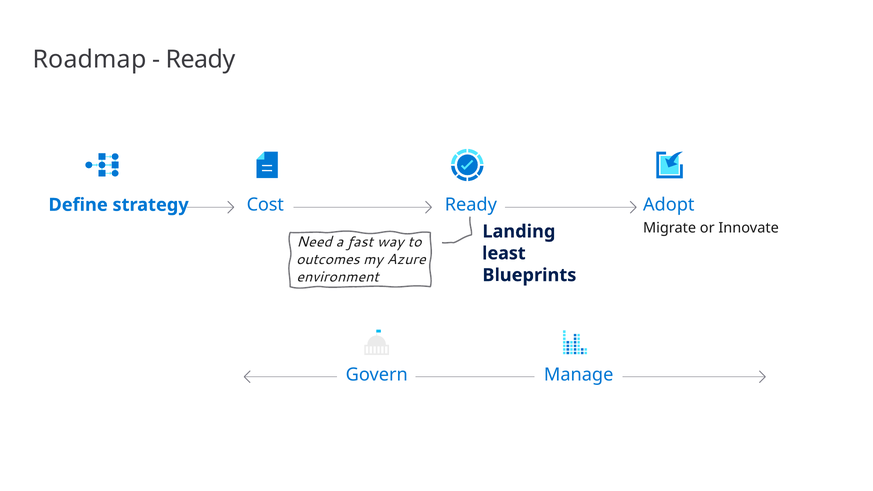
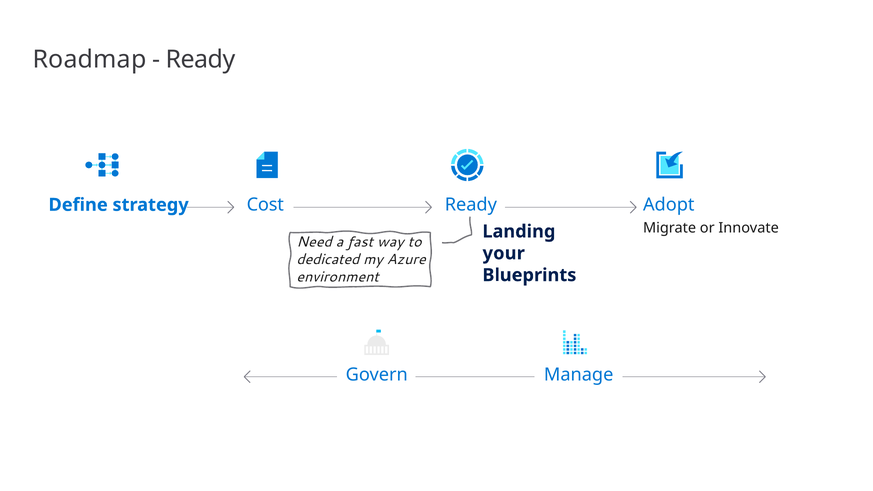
least: least -> your
outcomes at (328, 260): outcomes -> dedicated
